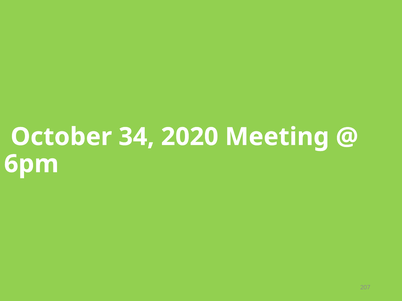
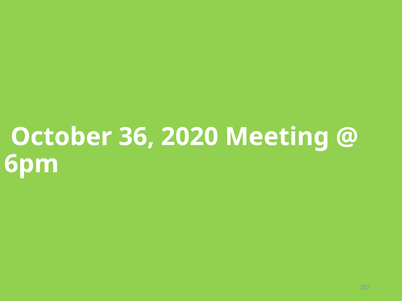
34: 34 -> 36
